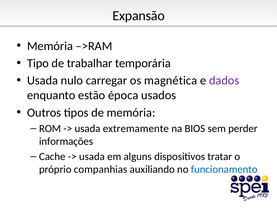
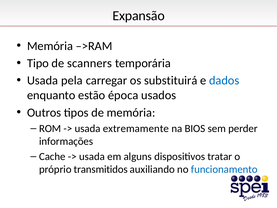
trabalhar: trabalhar -> scanners
nulo: nulo -> pela
magnética: magnética -> substituirá
dados colour: purple -> blue
companhias: companhias -> transmitidos
